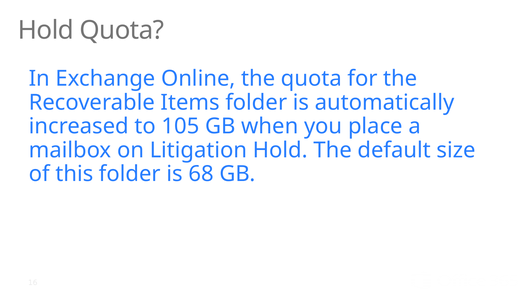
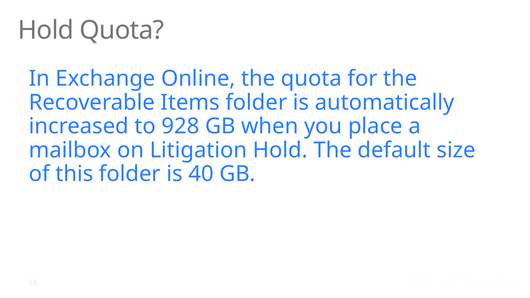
105: 105 -> 928
68: 68 -> 40
